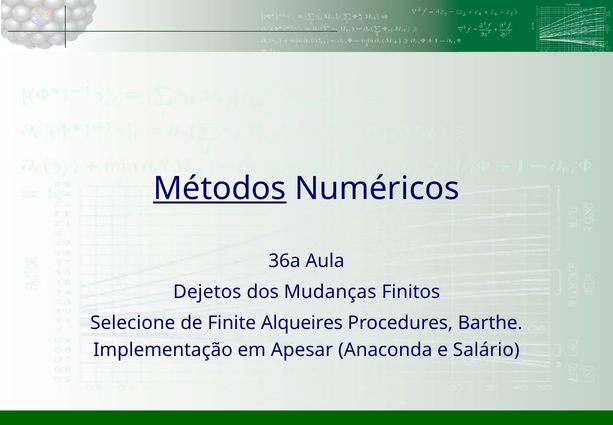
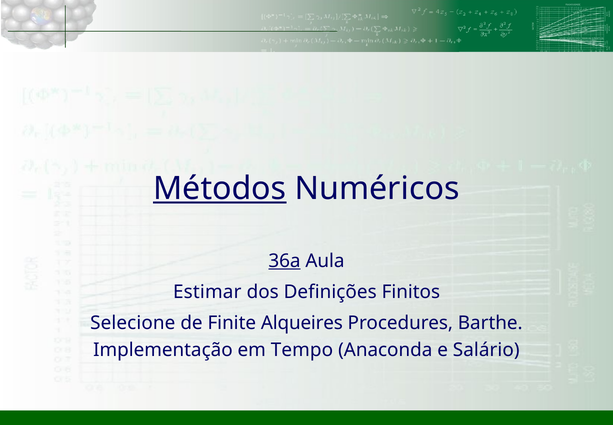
36a underline: none -> present
Dejetos: Dejetos -> Estimar
Mudanças: Mudanças -> Definições
Apesar: Apesar -> Tempo
